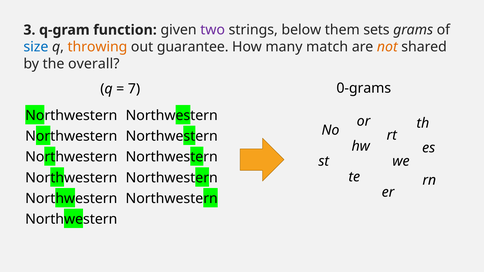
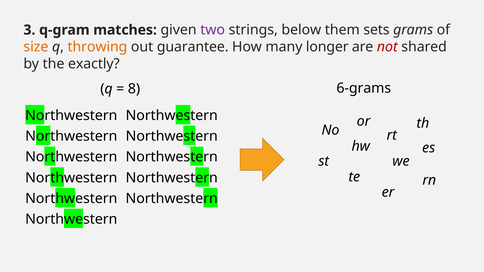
function: function -> matches
size colour: blue -> orange
match: match -> longer
not colour: orange -> red
overall: overall -> exactly
0-grams: 0-grams -> 6-grams
7: 7 -> 8
